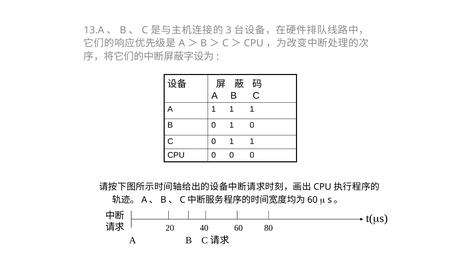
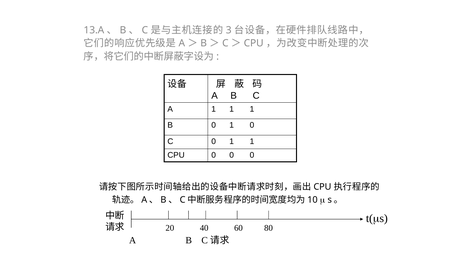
60 at (312, 200): 60 -> 10
